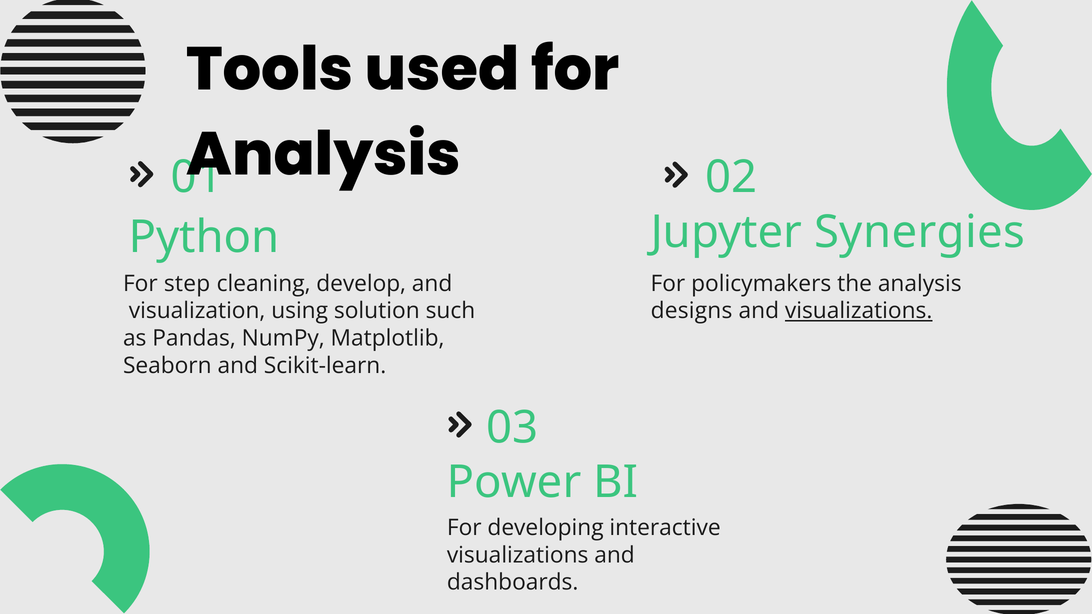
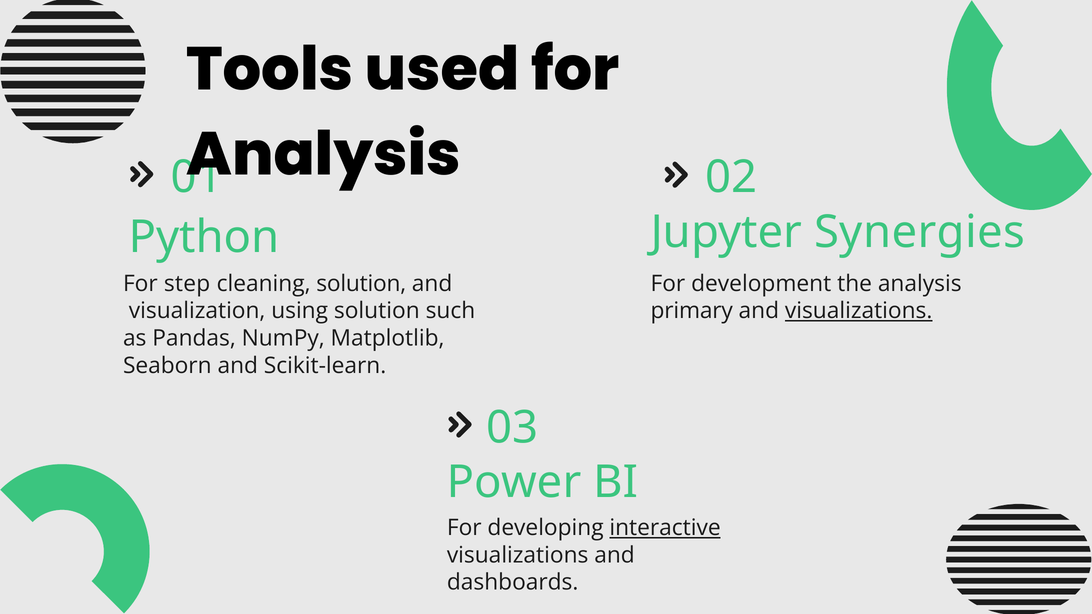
cleaning develop: develop -> solution
policymakers: policymakers -> development
designs: designs -> primary
interactive underline: none -> present
